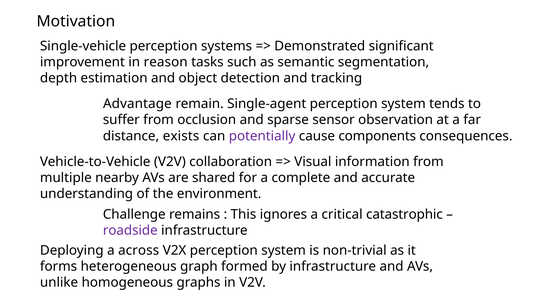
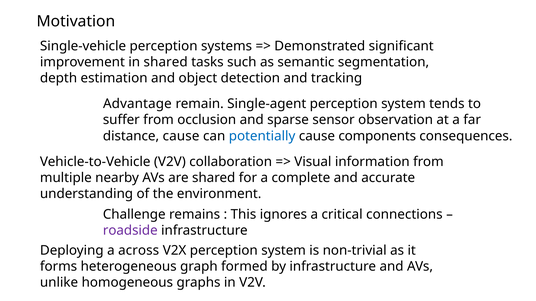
in reason: reason -> shared
distance exists: exists -> cause
potentially colour: purple -> blue
catastrophic: catastrophic -> connections
